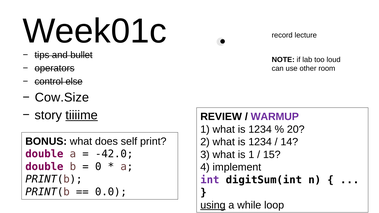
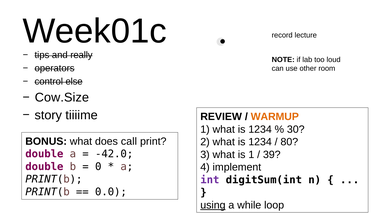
bullet: bullet -> really
tiiiime underline: present -> none
WARMUP colour: purple -> orange
20: 20 -> 30
self: self -> call
14: 14 -> 80
15: 15 -> 39
